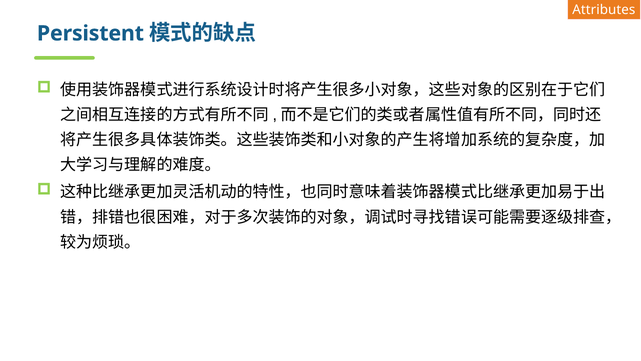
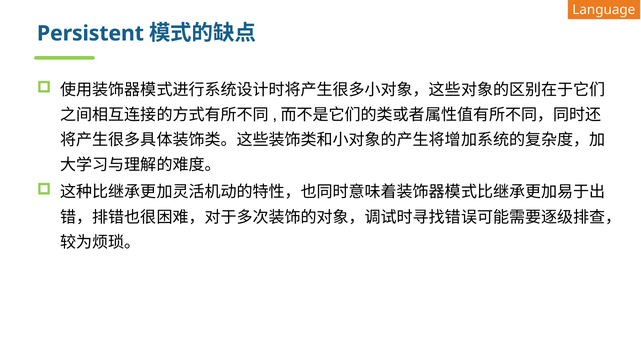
Attributes: Attributes -> Language
